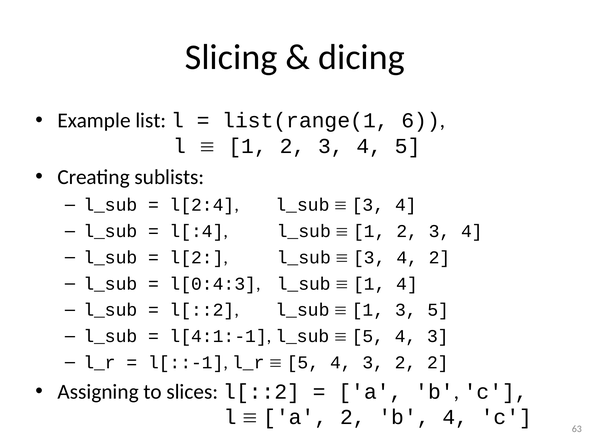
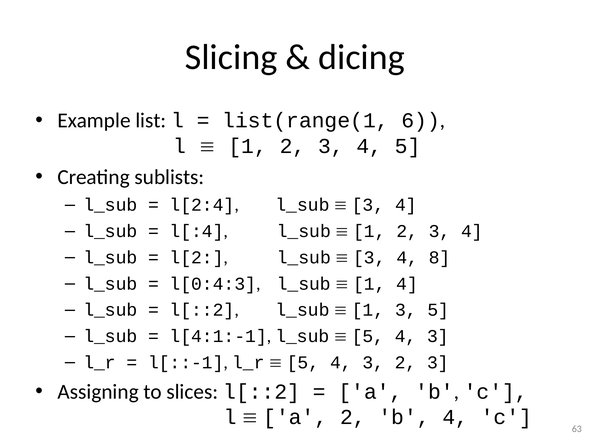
4 2: 2 -> 8
3 2 2: 2 -> 3
